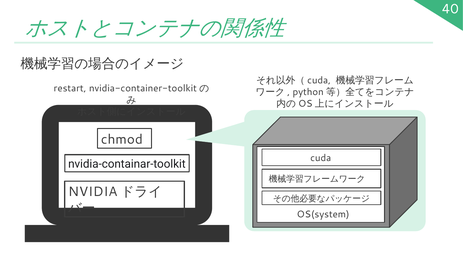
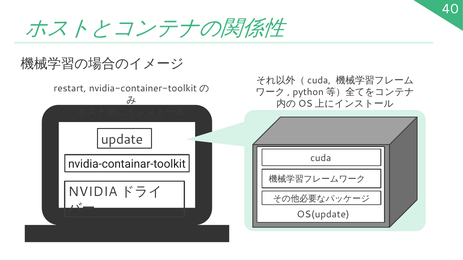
chmod: chmod -> update
OS(system: OS(system -> OS(update
